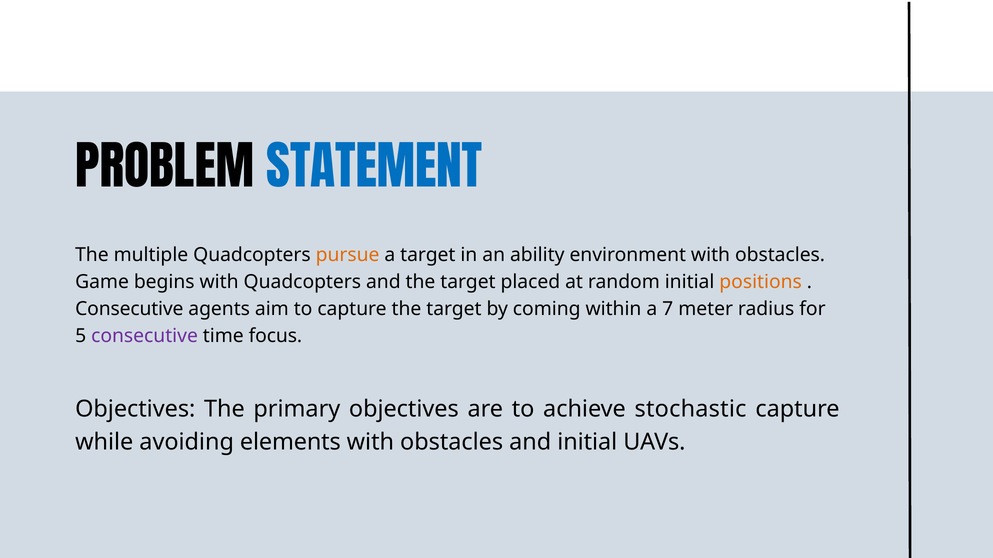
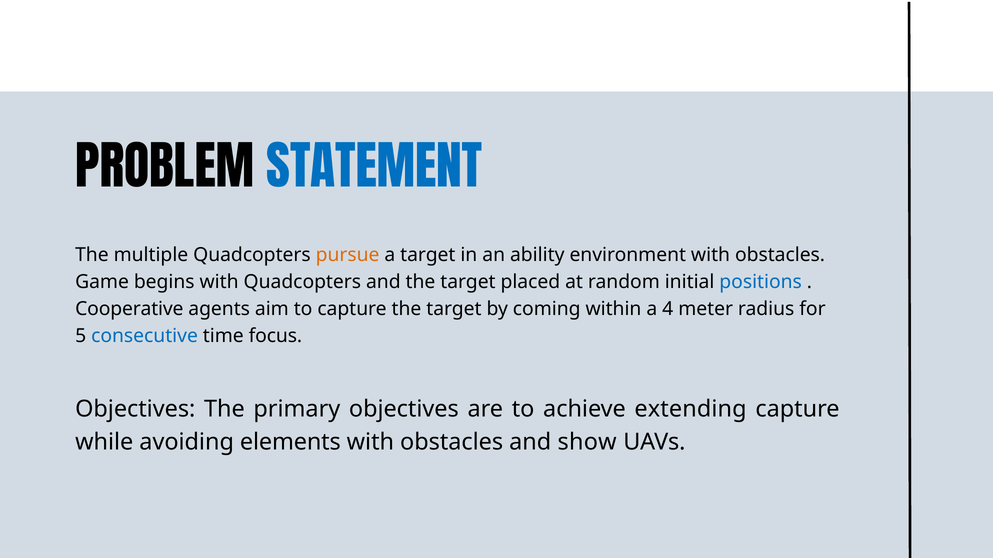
positions colour: orange -> blue
Consecutive at (129, 309): Consecutive -> Cooperative
7: 7 -> 4
consecutive at (145, 336) colour: purple -> blue
stochastic: stochastic -> extending
and initial: initial -> show
